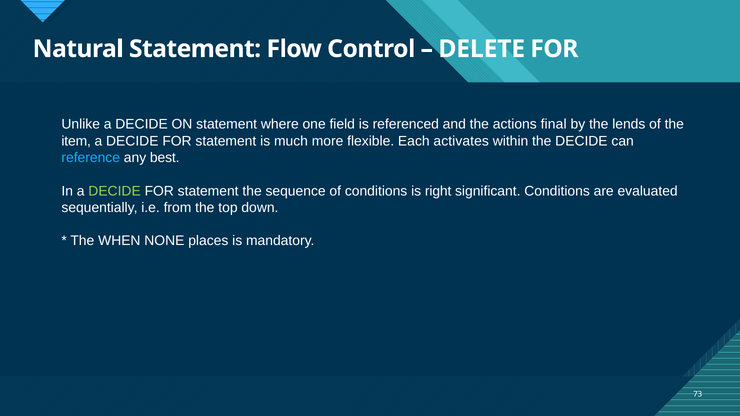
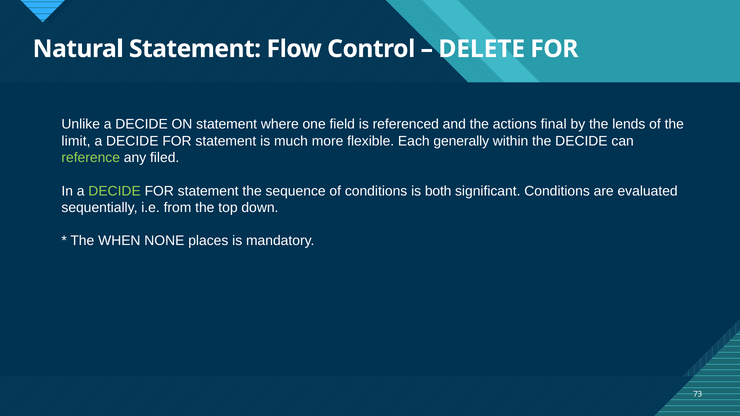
item: item -> limit
activates: activates -> generally
reference colour: light blue -> light green
best: best -> filed
right: right -> both
